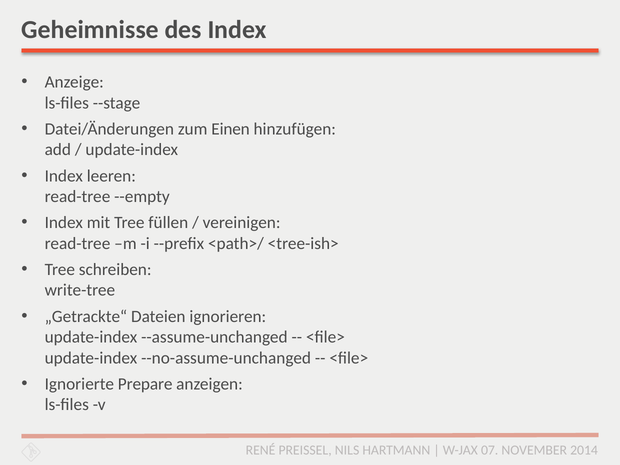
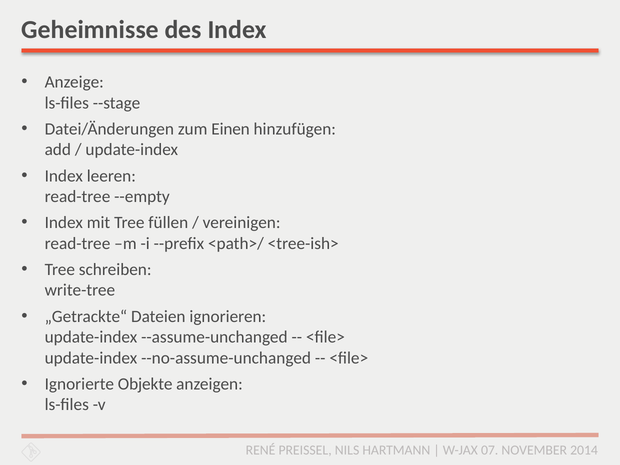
Prepare: Prepare -> Objekte
